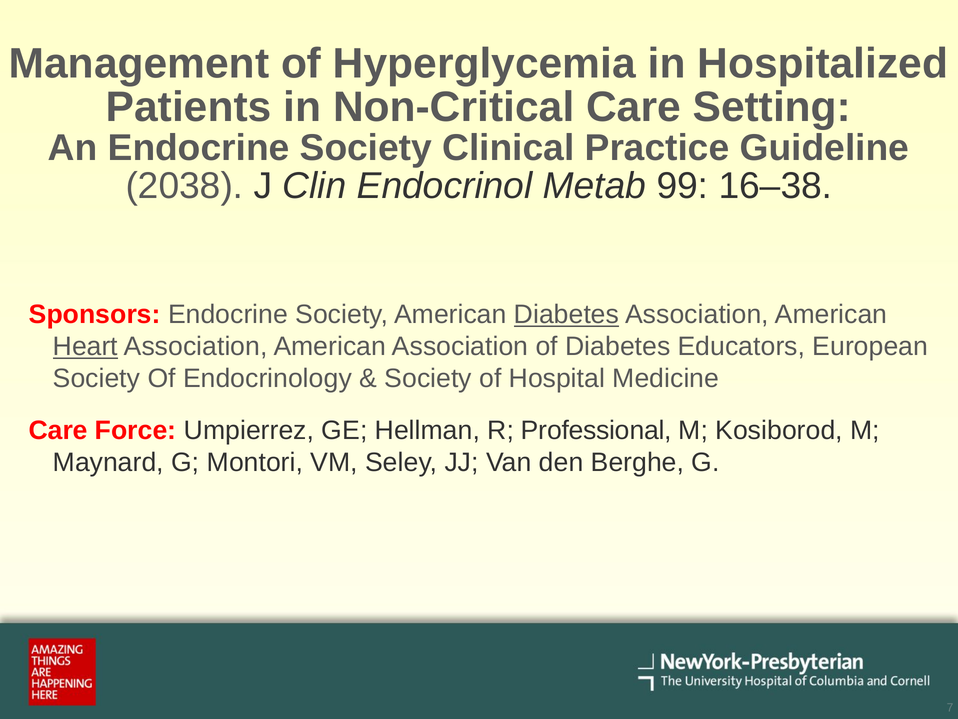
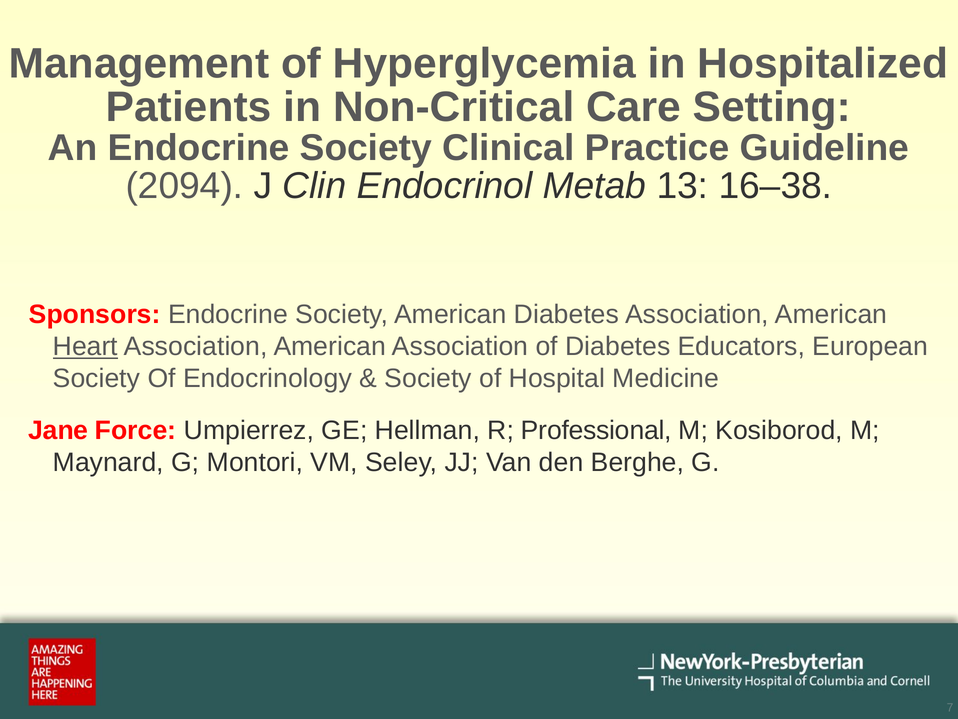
2038: 2038 -> 2094
99: 99 -> 13
Diabetes at (567, 314) underline: present -> none
Care at (58, 430): Care -> Jane
